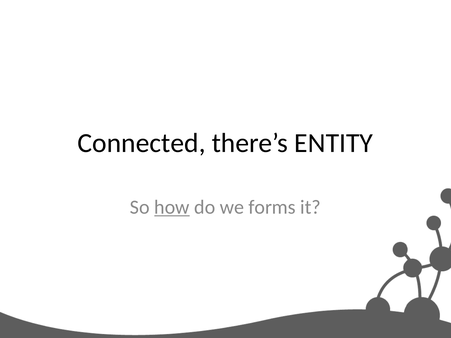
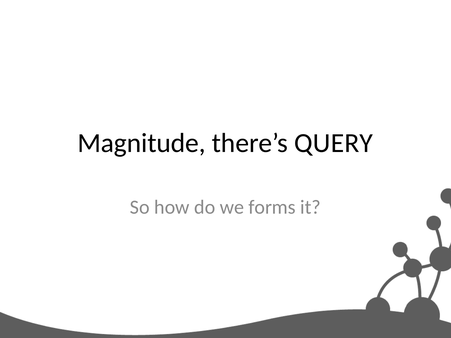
Connected: Connected -> Magnitude
ENTITY: ENTITY -> QUERY
how underline: present -> none
